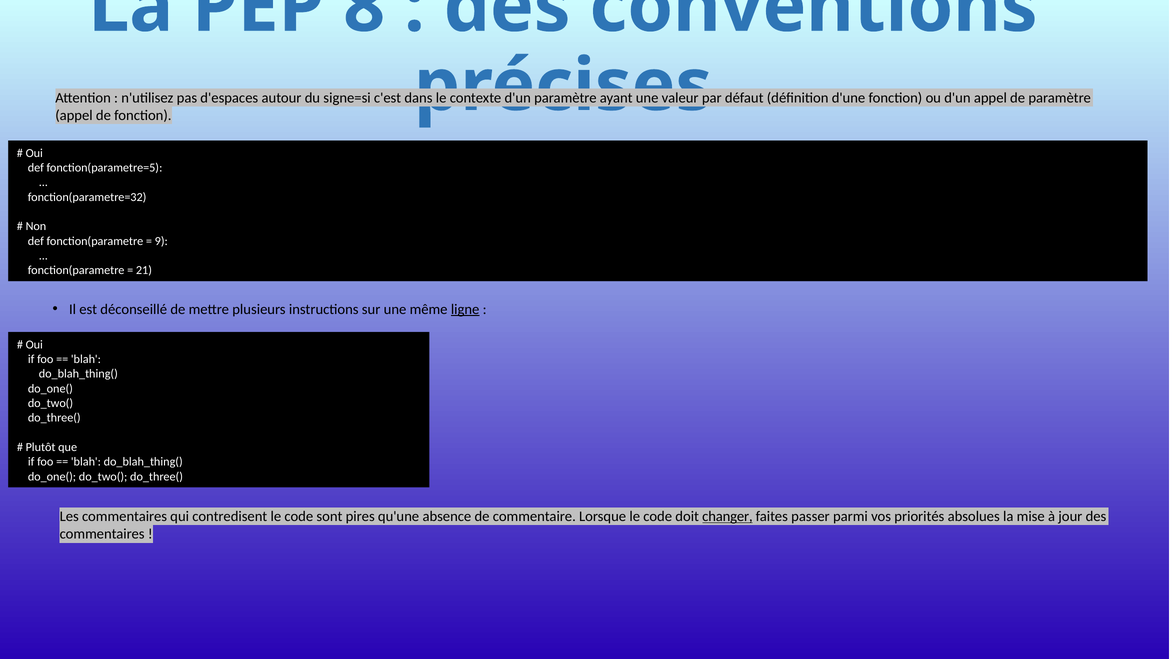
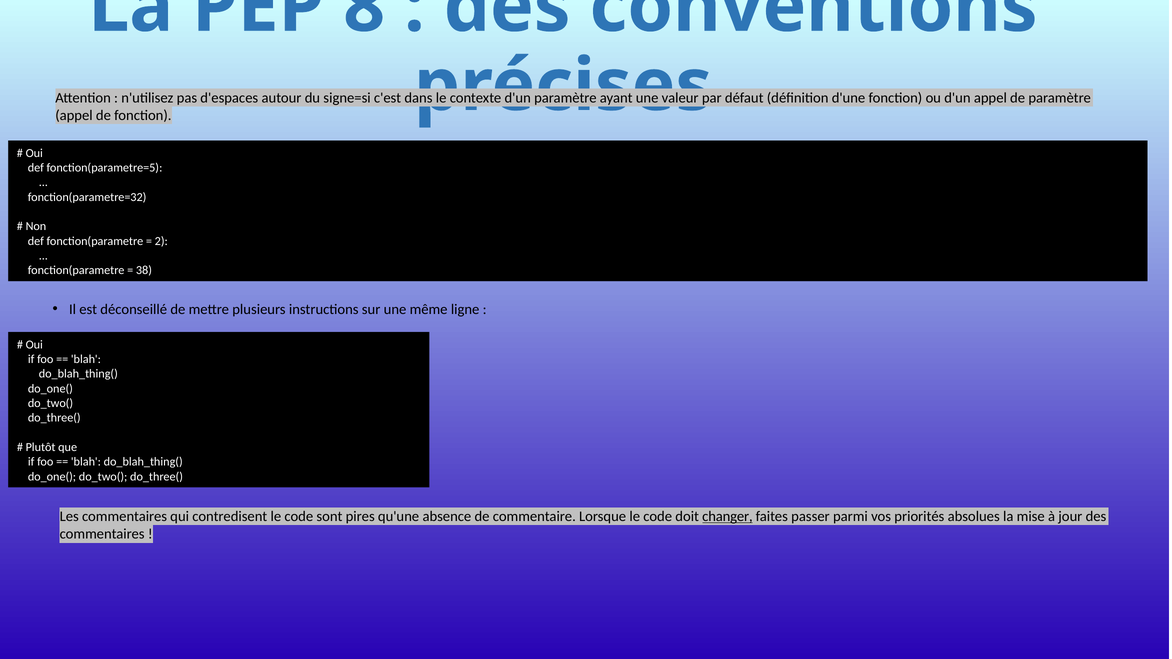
9: 9 -> 2
21: 21 -> 38
ligne underline: present -> none
